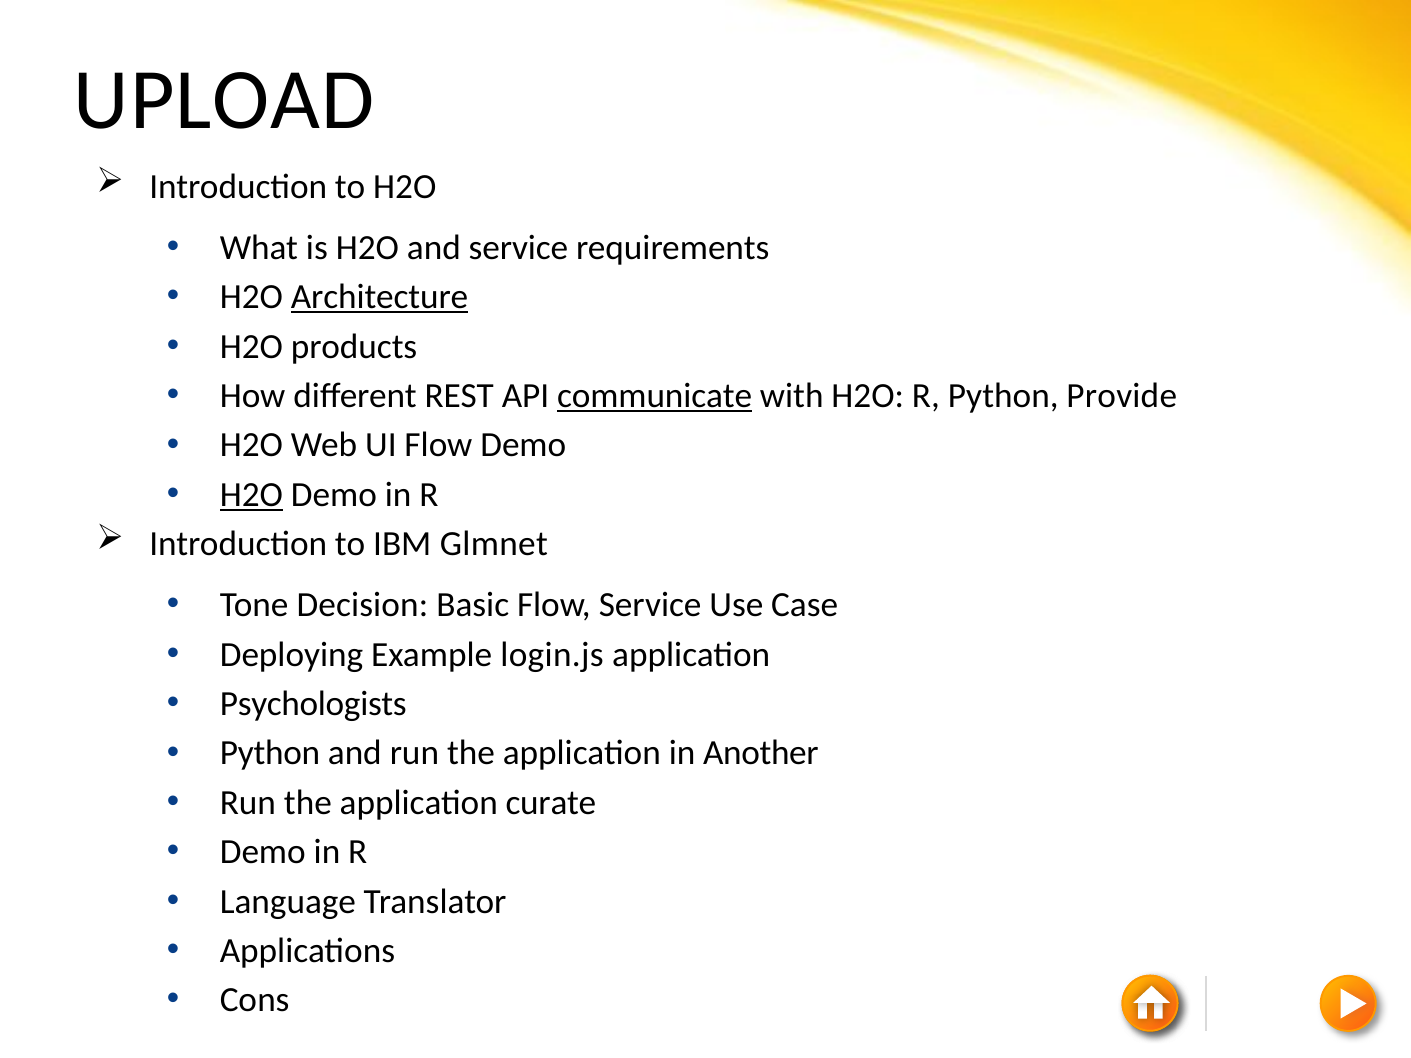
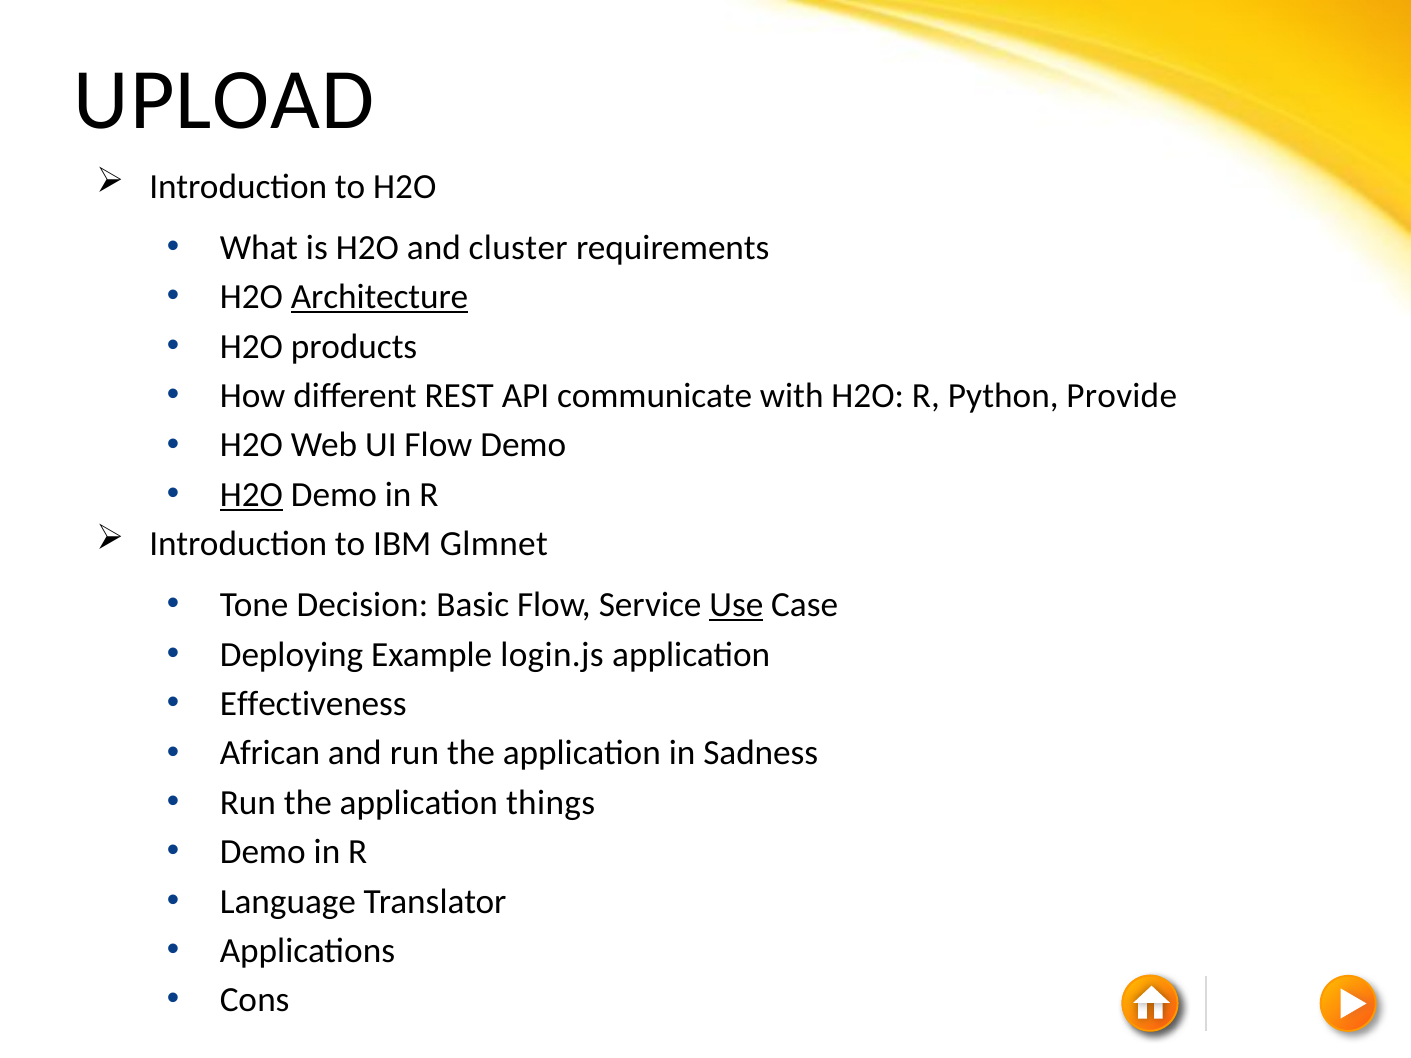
and service: service -> cluster
communicate underline: present -> none
Use underline: none -> present
Psychologists: Psychologists -> Effectiveness
Python at (270, 754): Python -> African
Another: Another -> Sadness
curate: curate -> things
